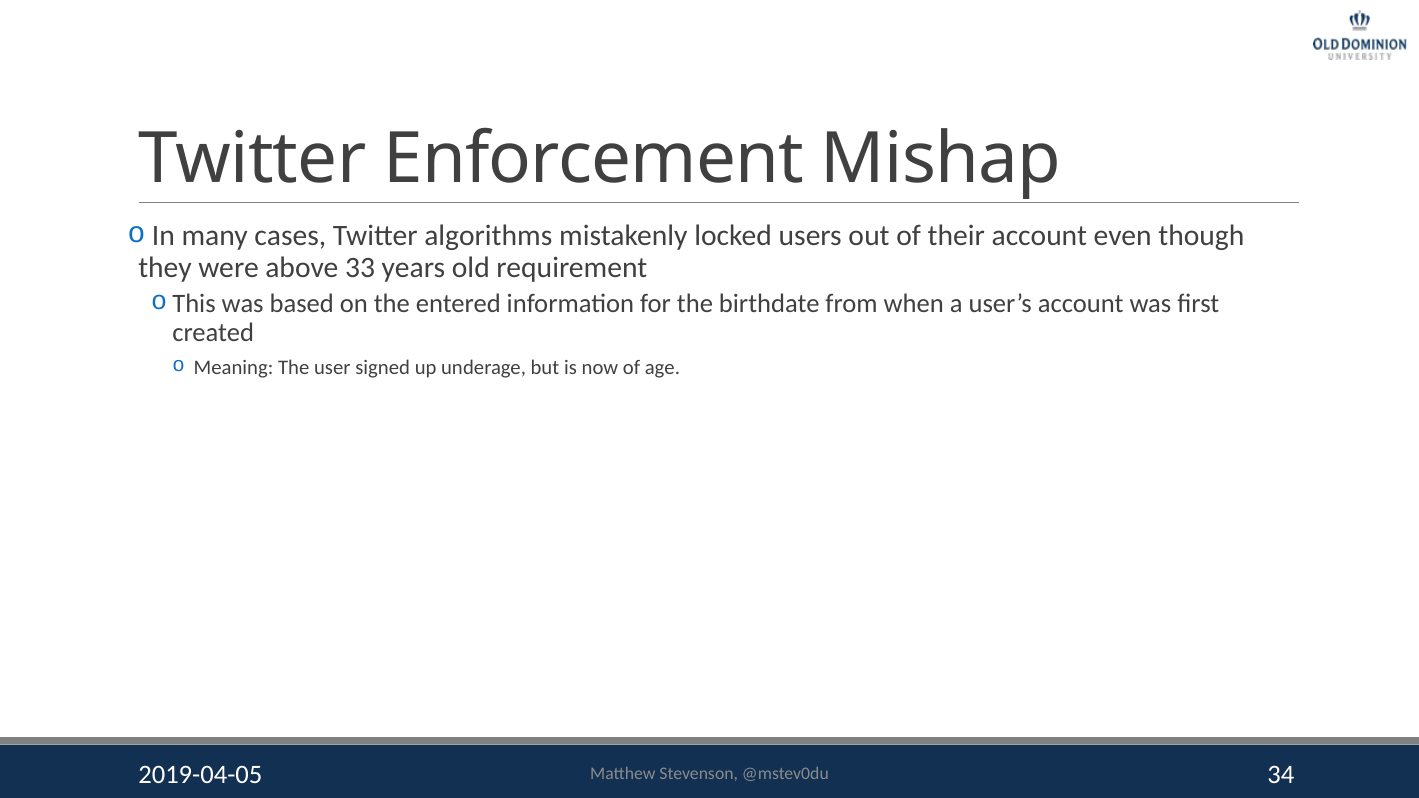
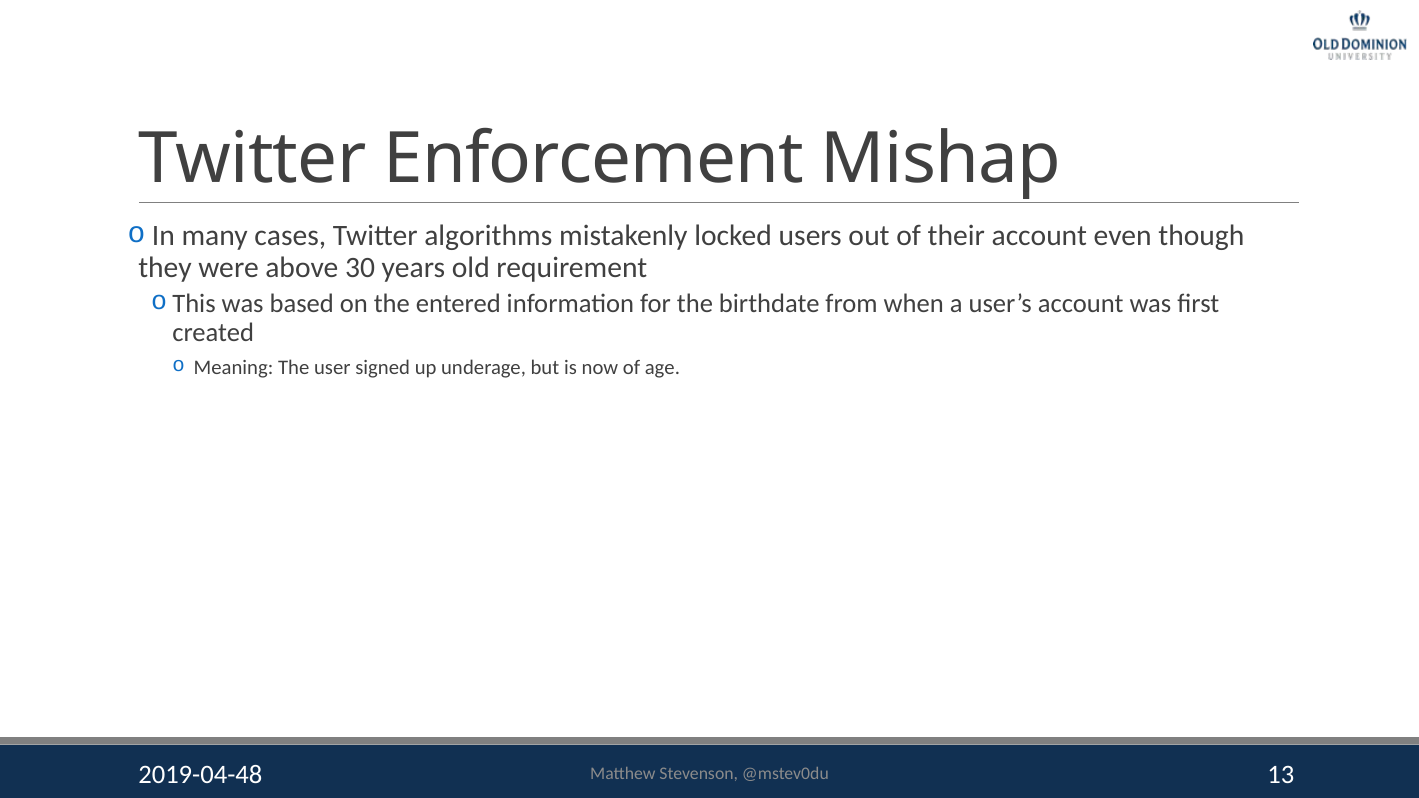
33: 33 -> 30
2019-04-05: 2019-04-05 -> 2019-04-48
34: 34 -> 13
